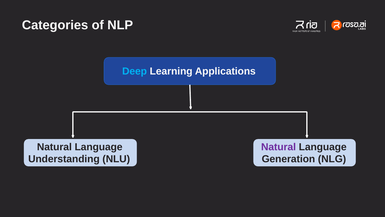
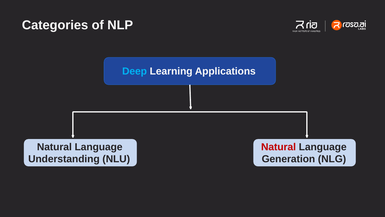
Natural at (279, 147) colour: purple -> red
